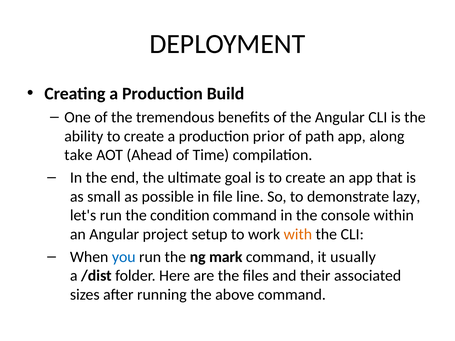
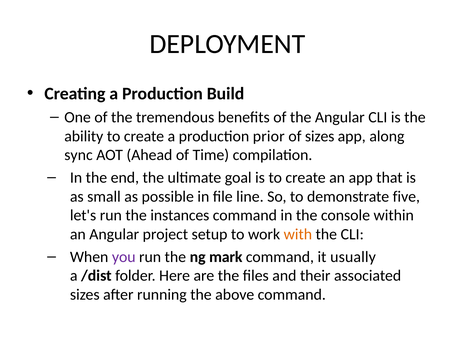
of path: path -> sizes
take: take -> sync
lazy: lazy -> five
condition: condition -> instances
you colour: blue -> purple
